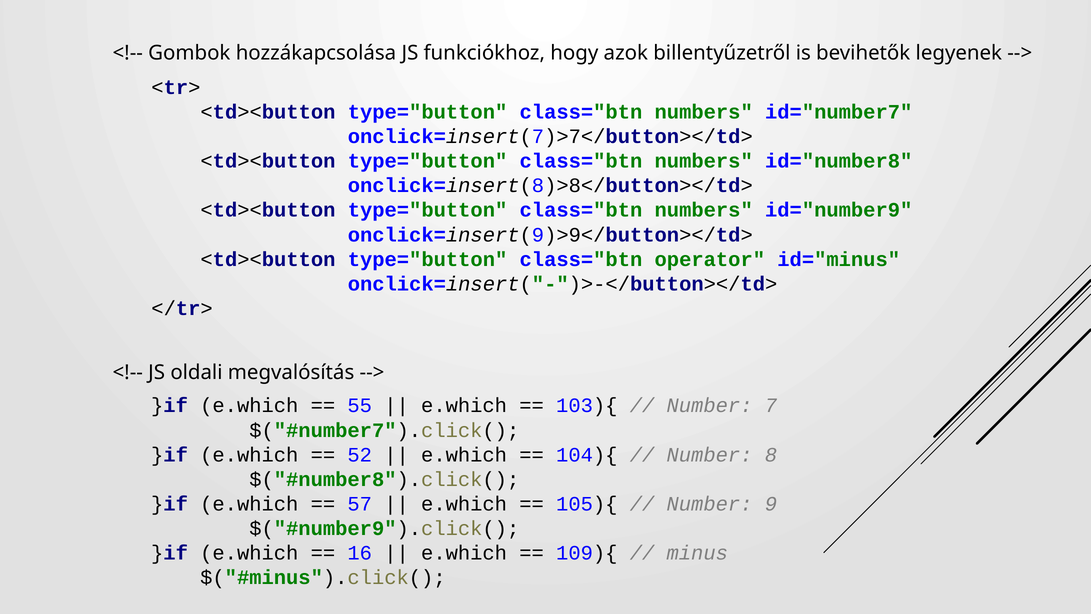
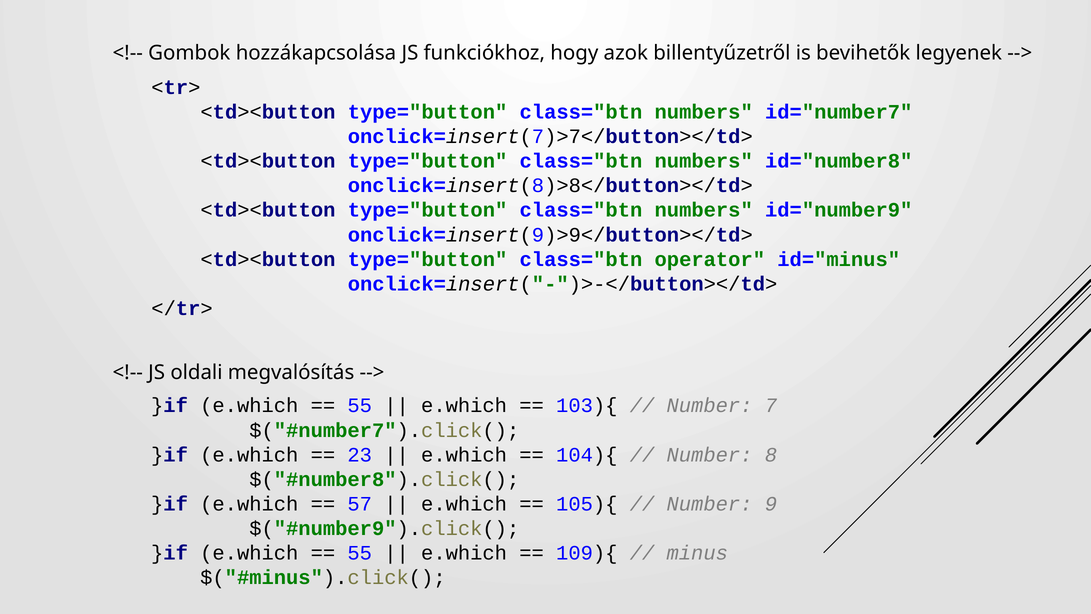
52: 52 -> 23
16 at (360, 553): 16 -> 55
